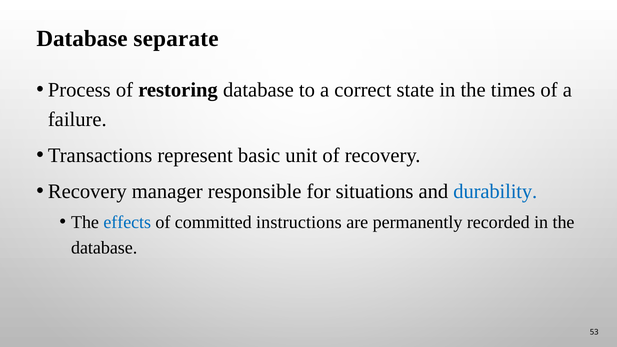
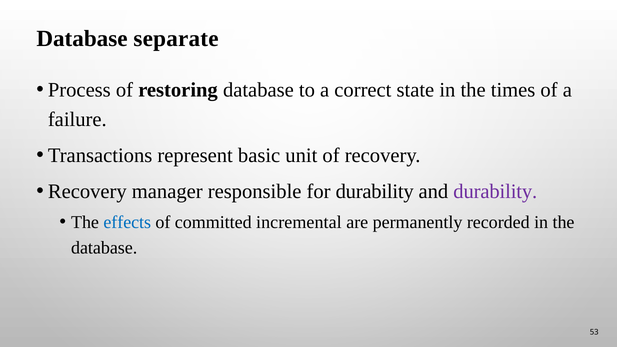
for situations: situations -> durability
durability at (495, 192) colour: blue -> purple
instructions: instructions -> incremental
